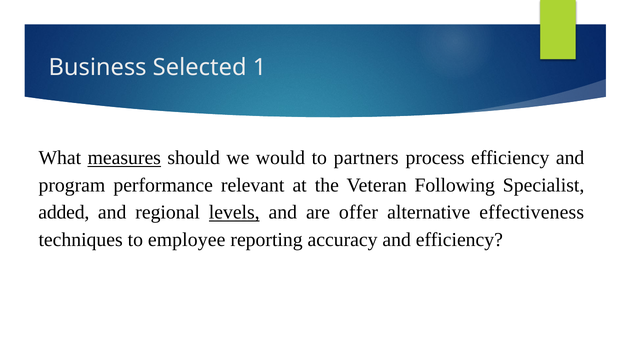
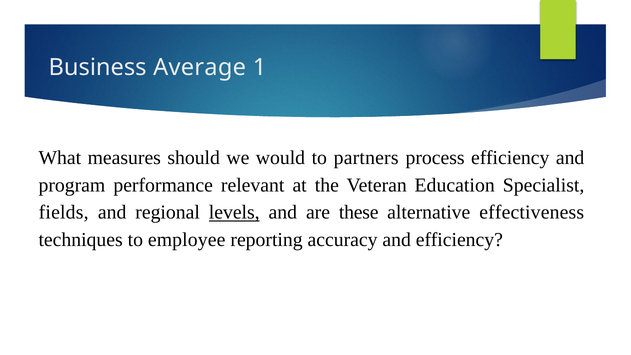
Selected: Selected -> Average
measures underline: present -> none
Following: Following -> Education
added: added -> fields
offer: offer -> these
